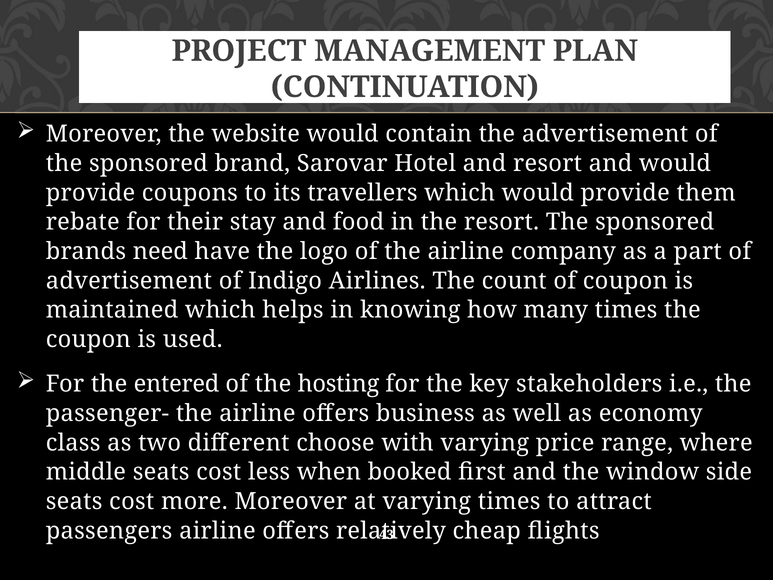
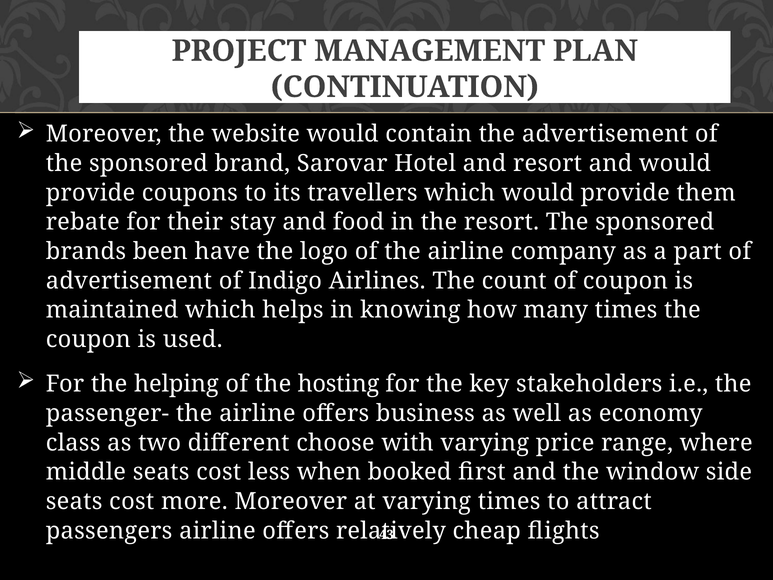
need: need -> been
entered: entered -> helping
